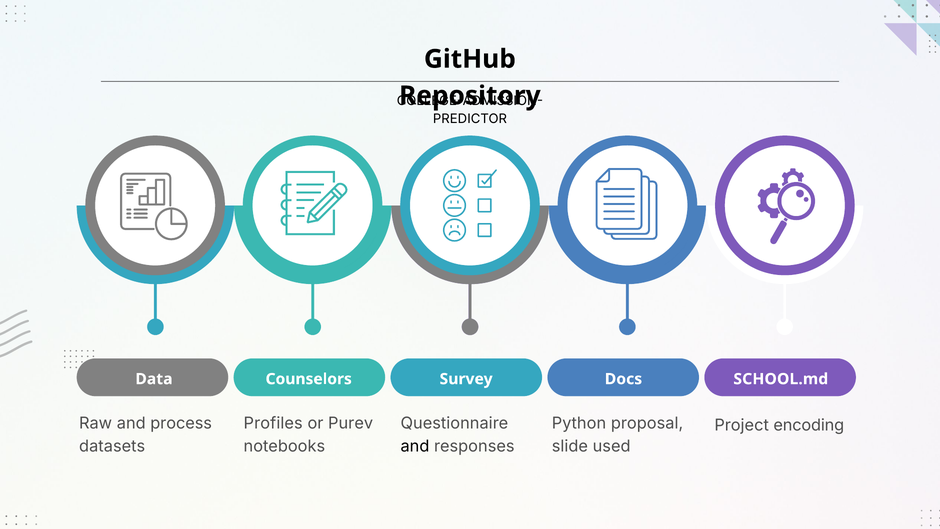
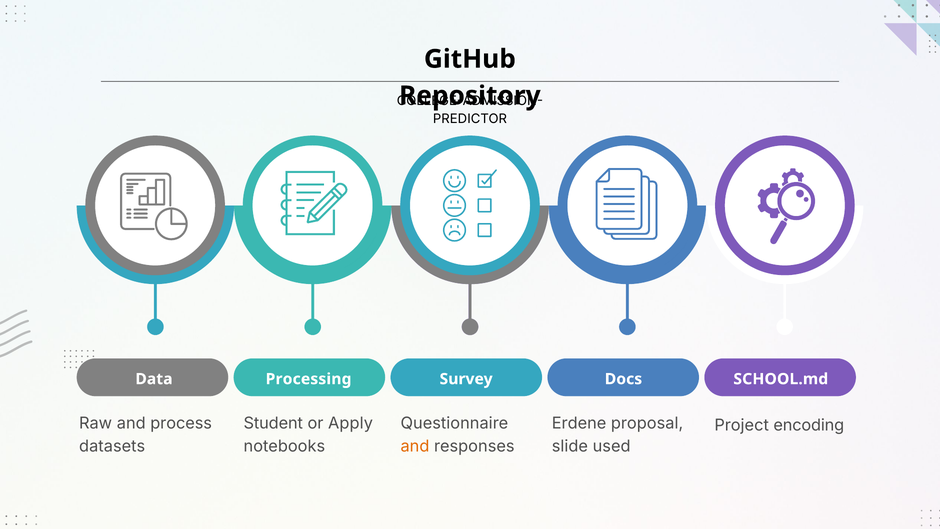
Counselors: Counselors -> Processing
Profiles: Profiles -> Student
Purev: Purev -> Apply
Python: Python -> Erdene
and at (415, 446) colour: black -> orange
